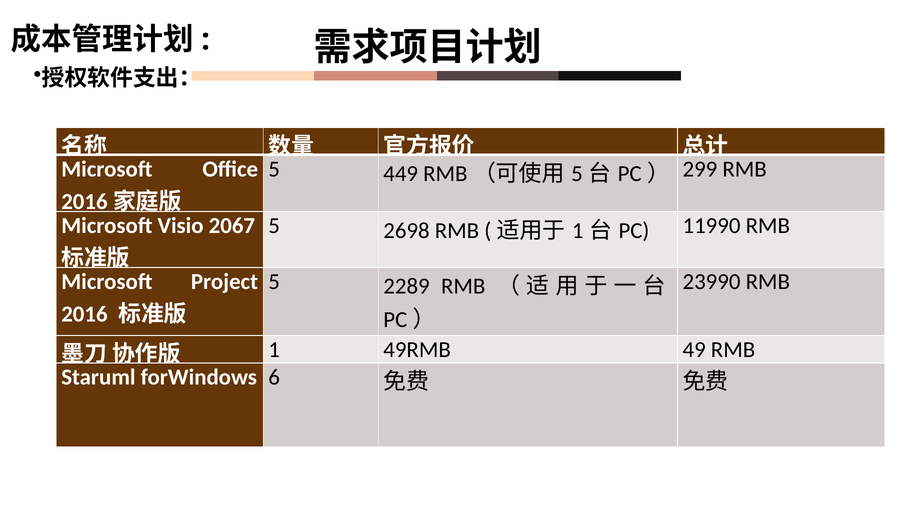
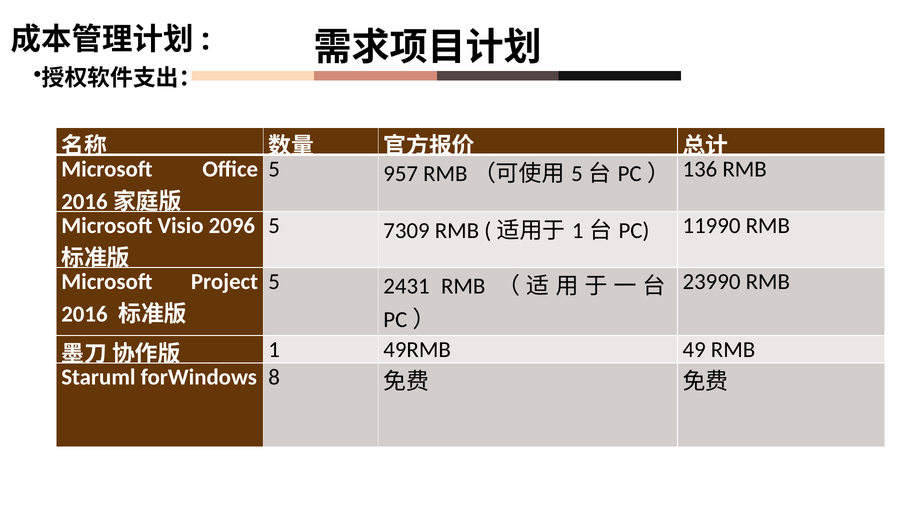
449: 449 -> 957
299: 299 -> 136
2067: 2067 -> 2096
2698: 2698 -> 7309
2289: 2289 -> 2431
6: 6 -> 8
